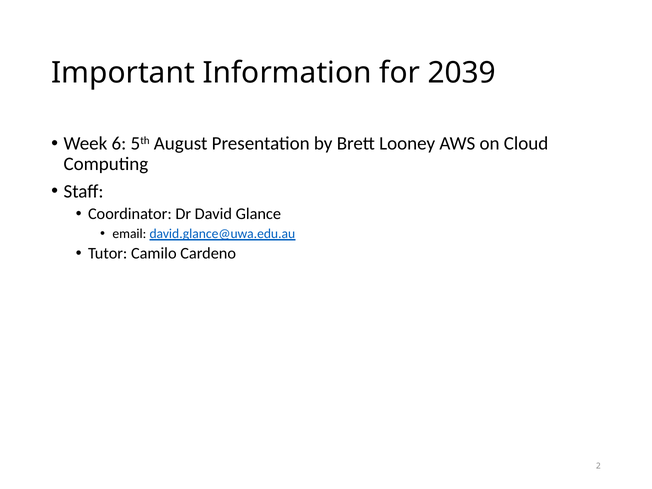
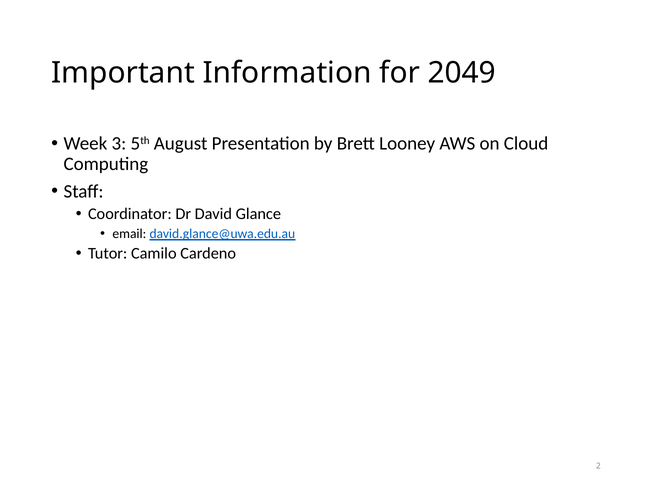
2039: 2039 -> 2049
6: 6 -> 3
